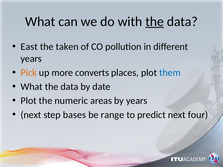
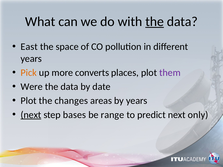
taken: taken -> space
them colour: blue -> purple
What at (32, 87): What -> Were
numeric: numeric -> changes
next at (31, 115) underline: none -> present
four: four -> only
